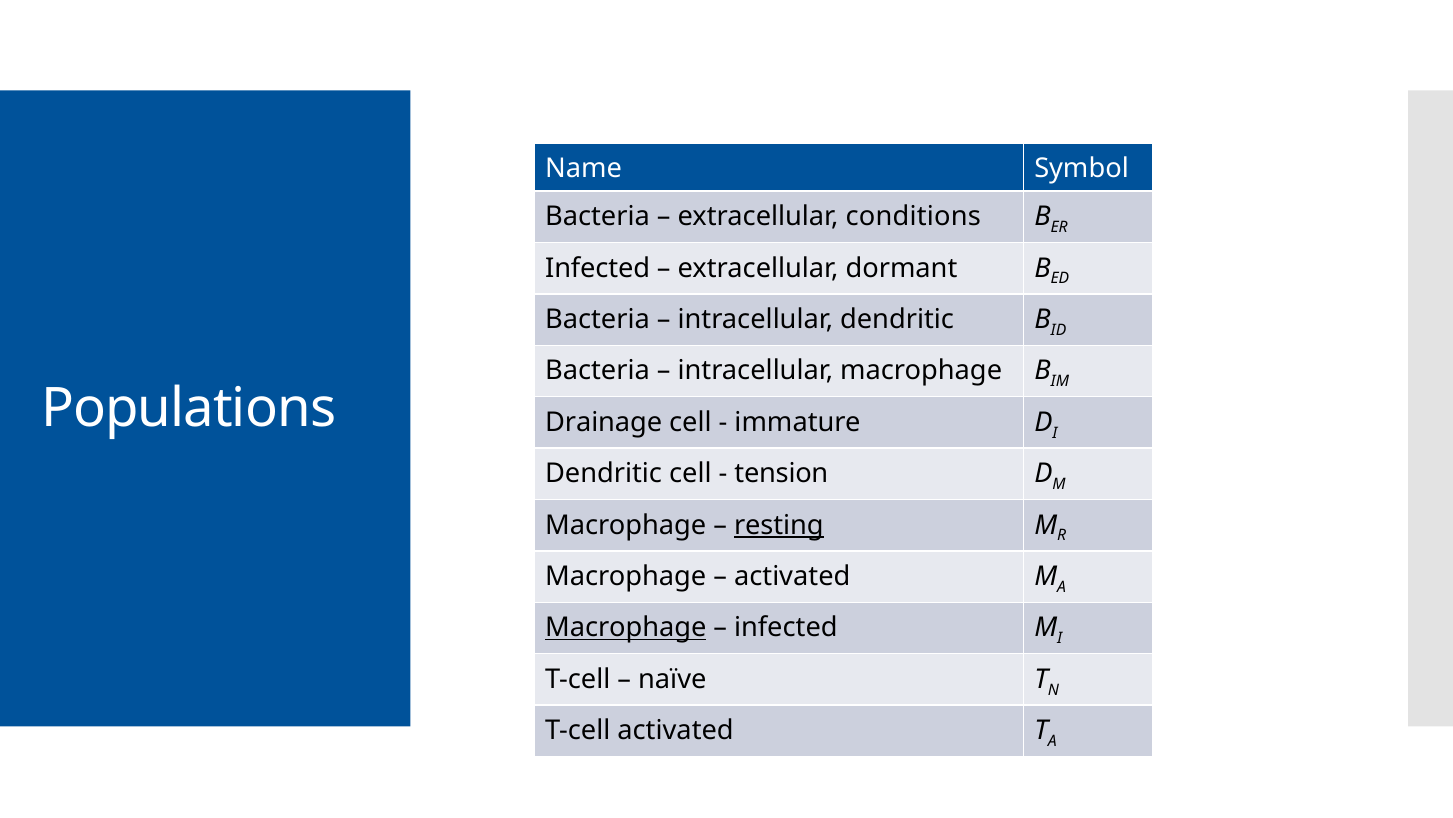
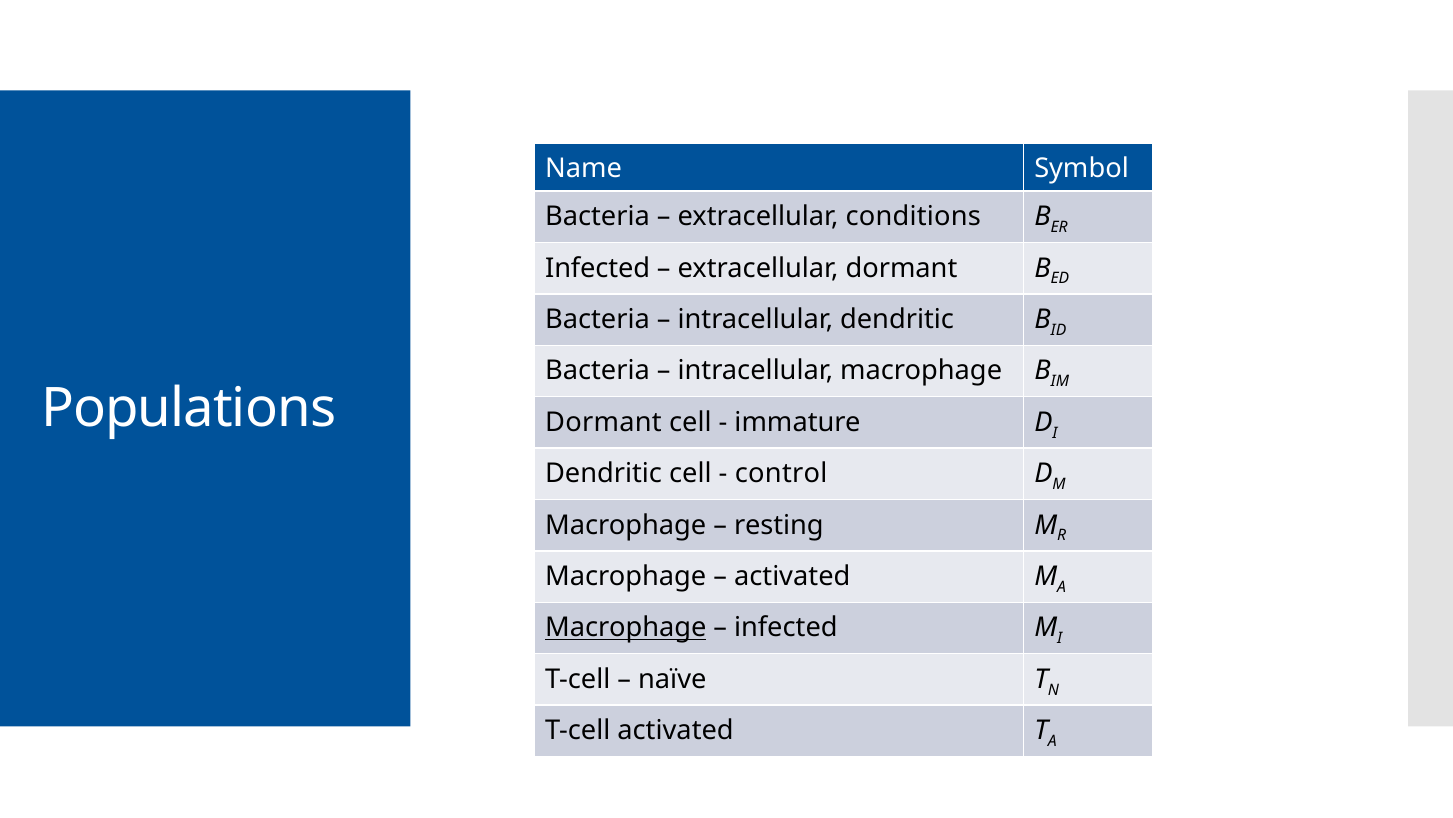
Drainage at (604, 422): Drainage -> Dormant
tension: tension -> control
resting underline: present -> none
